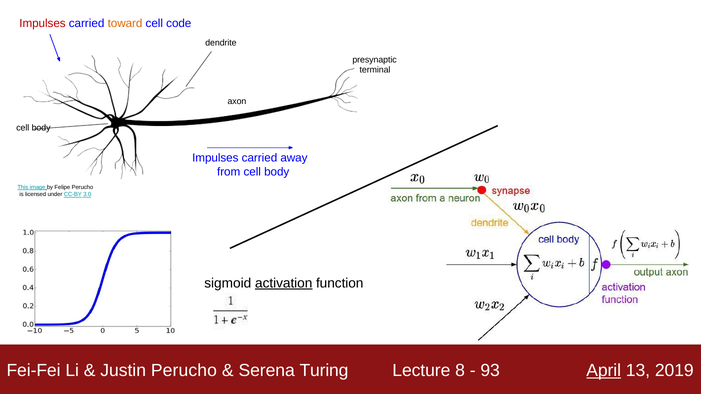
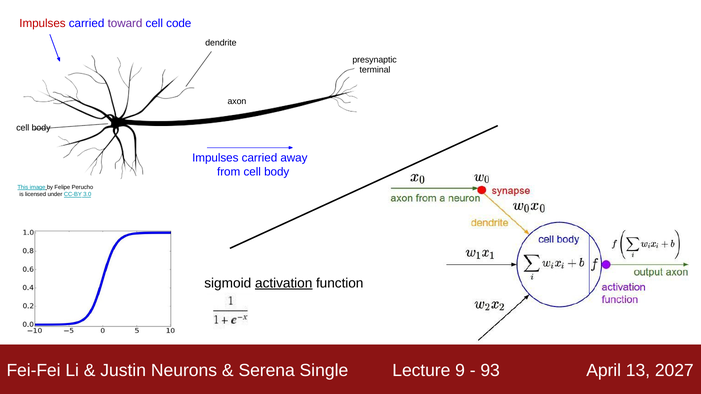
toward colour: orange -> purple
Justin Perucho: Perucho -> Neurons
Turing: Turing -> Single
8: 8 -> 9
April underline: present -> none
2019: 2019 -> 2027
